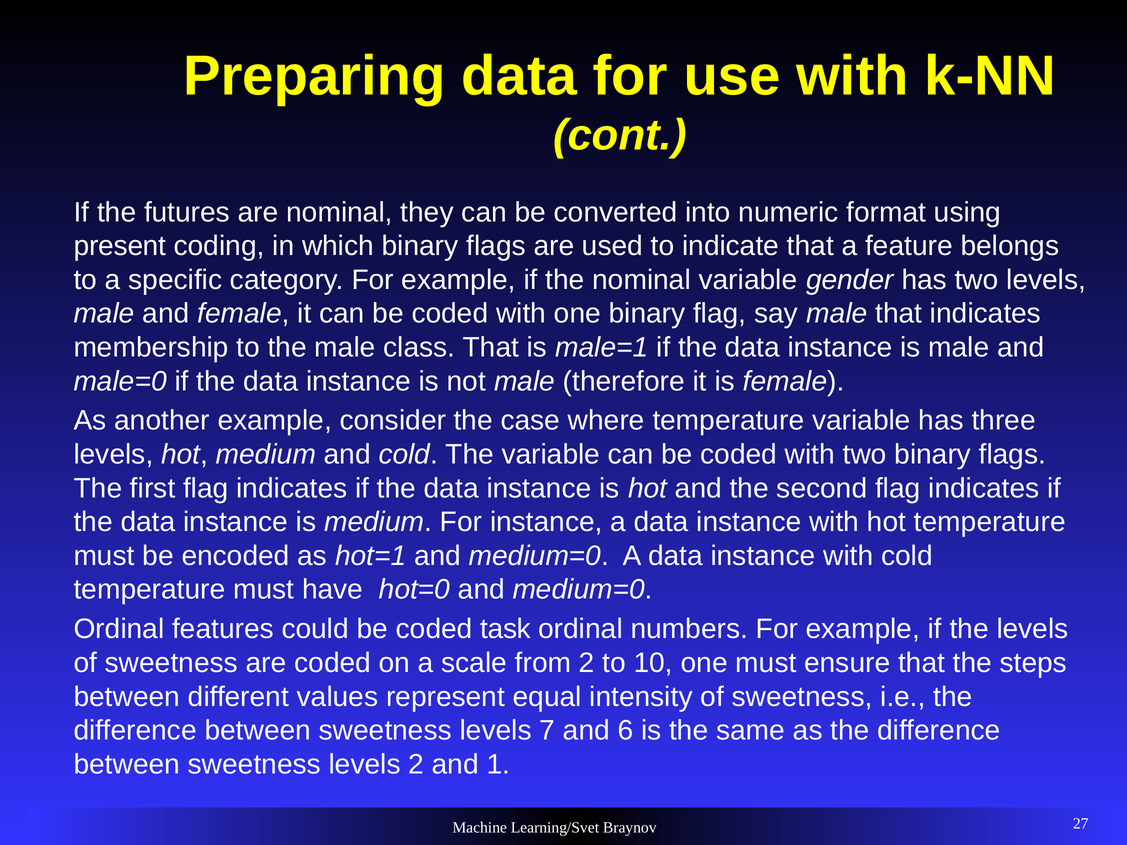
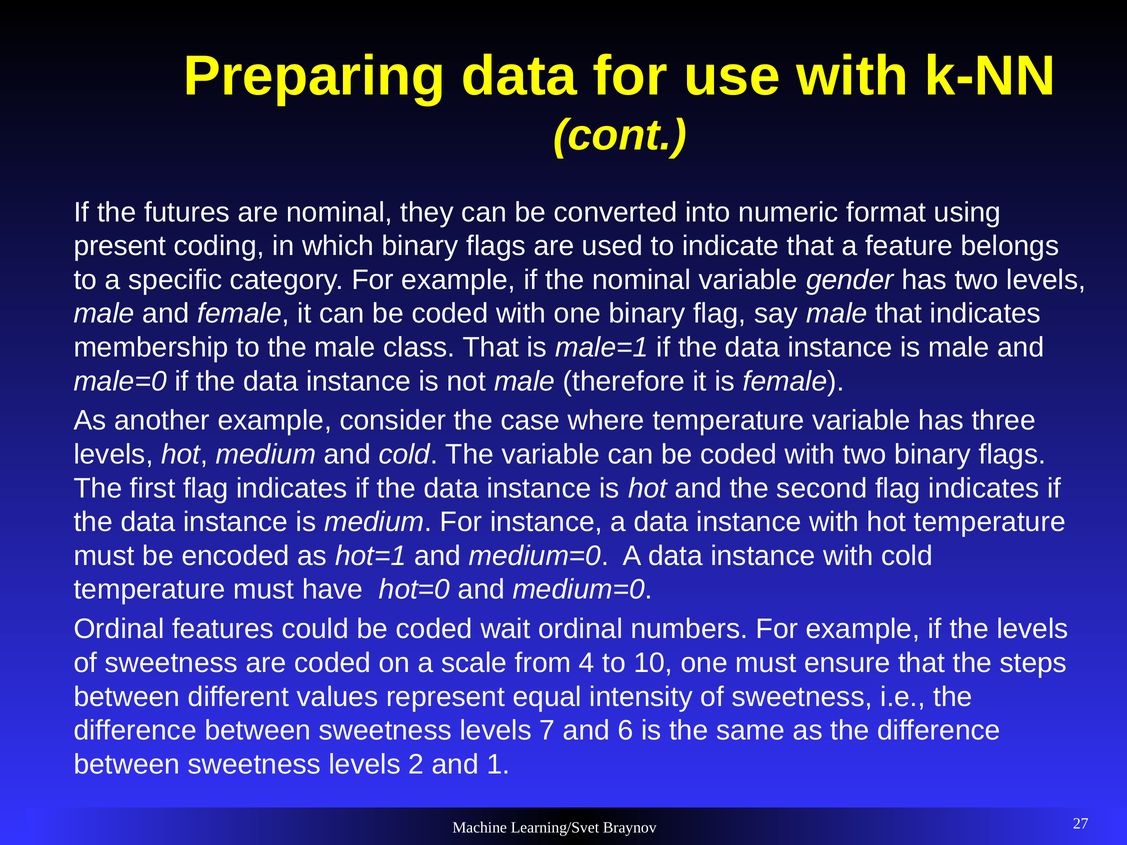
task: task -> wait
from 2: 2 -> 4
